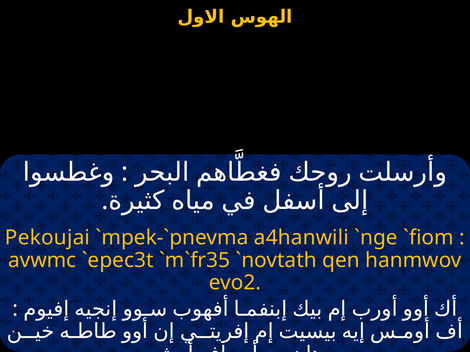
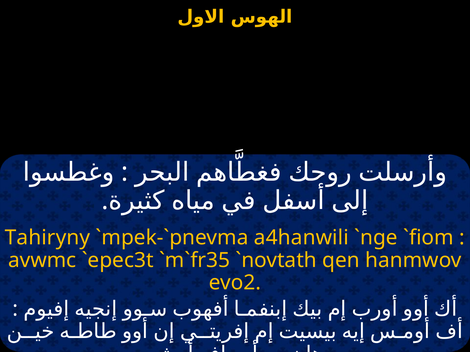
Pekoujai: Pekoujai -> Tahiryny
